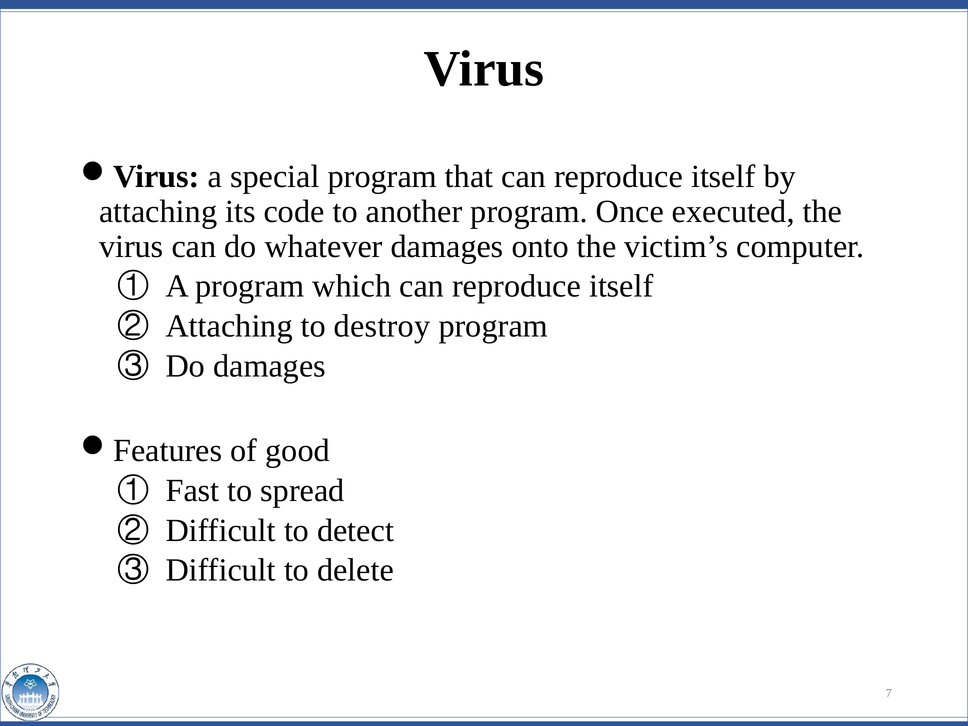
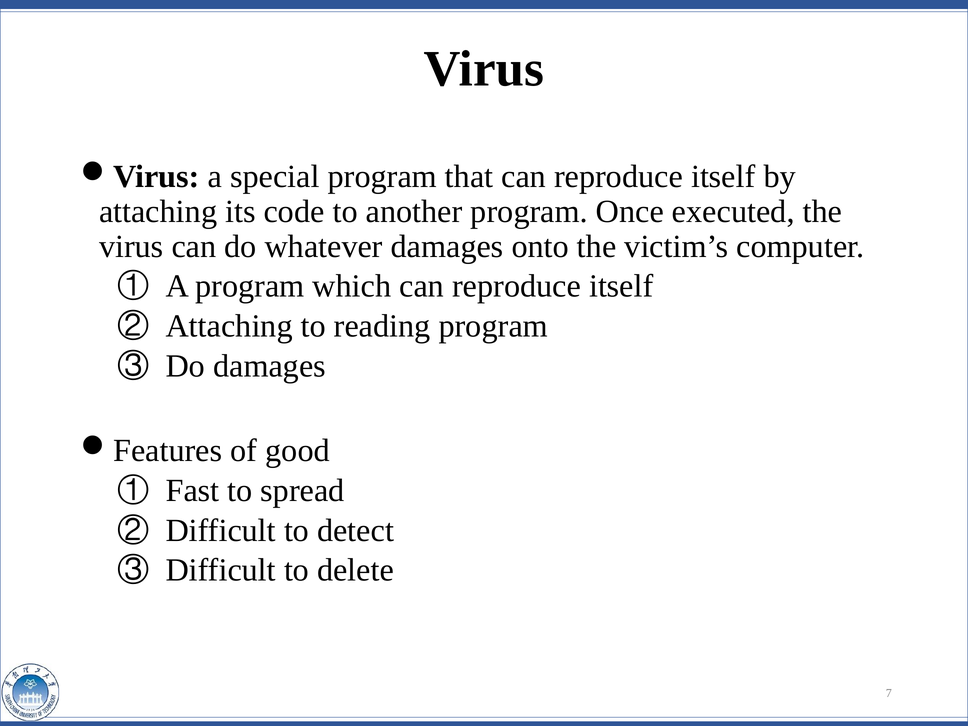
destroy: destroy -> reading
